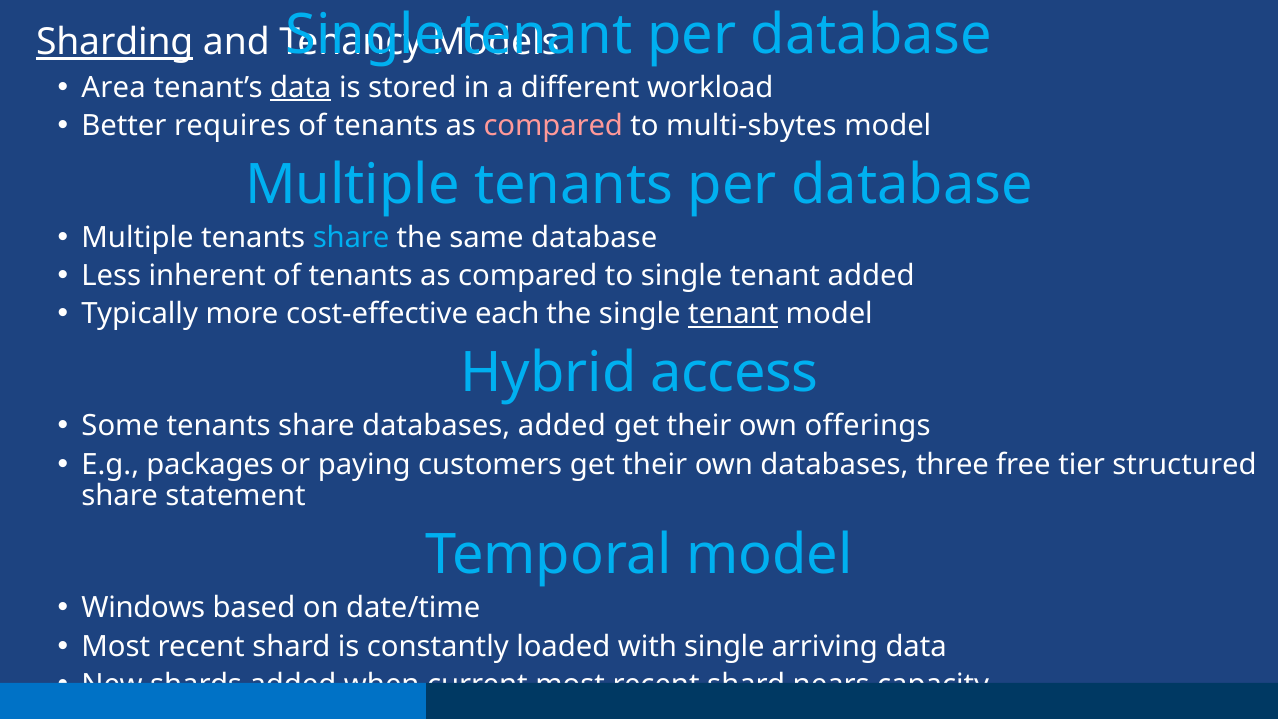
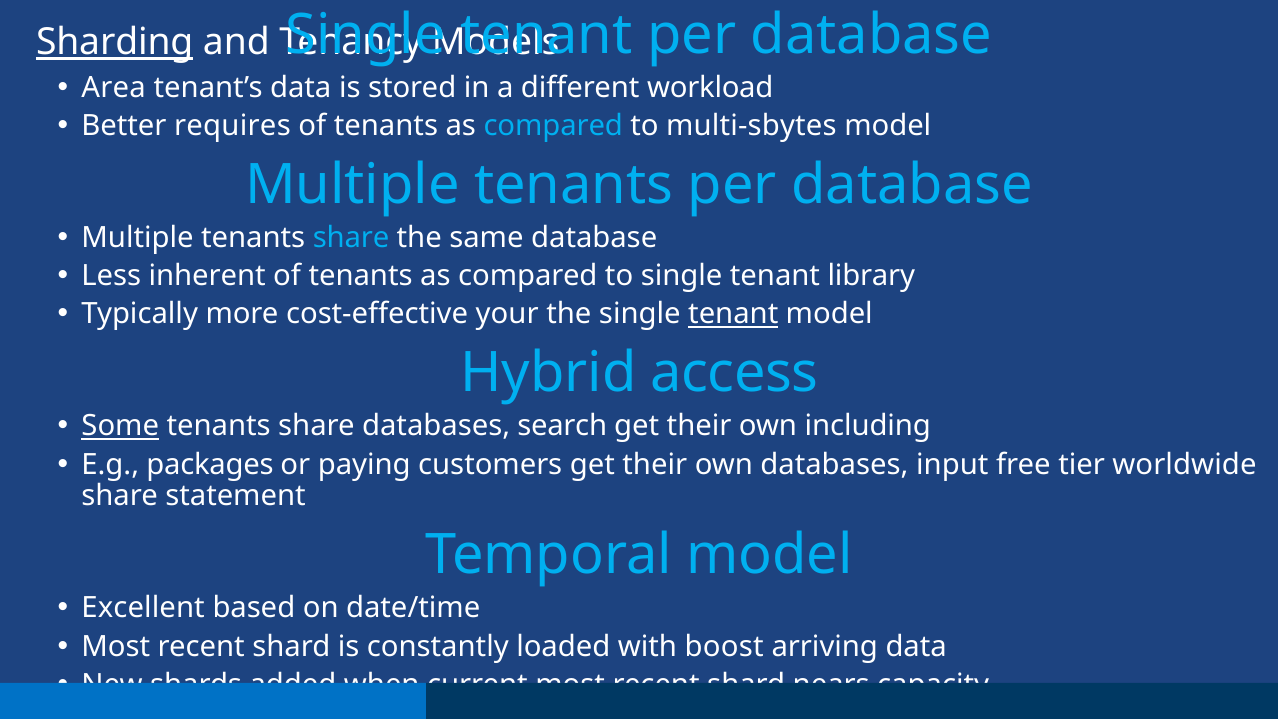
data at (301, 87) underline: present -> none
compared at (553, 126) colour: pink -> light blue
tenant added: added -> library
each: each -> your
Some underline: none -> present
databases added: added -> search
offerings: offerings -> including
three: three -> input
structured: structured -> worldwide
Windows: Windows -> Excellent
with single: single -> boost
